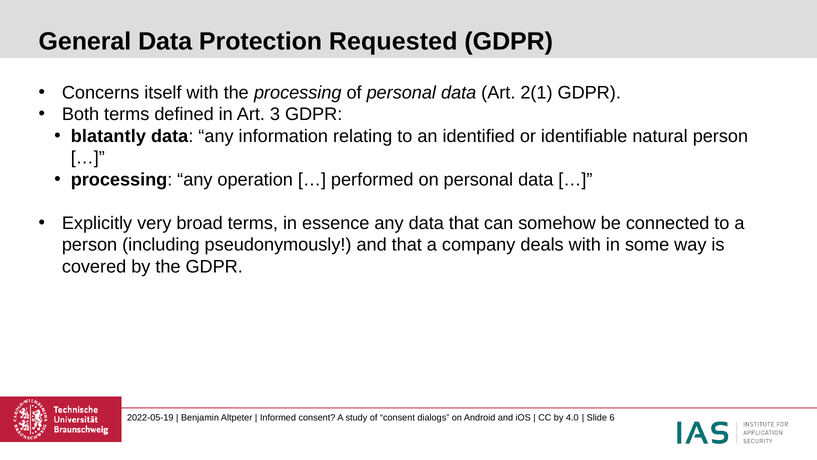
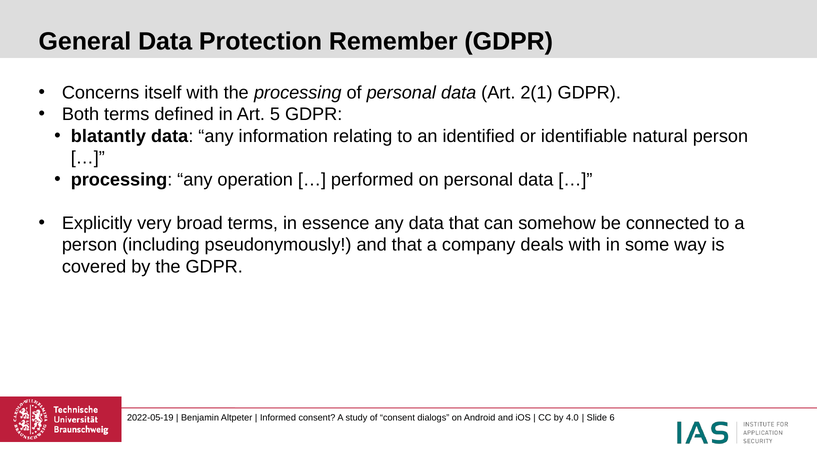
Requested: Requested -> Remember
3: 3 -> 5
